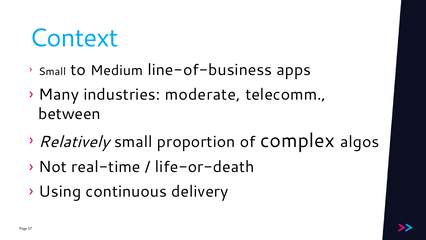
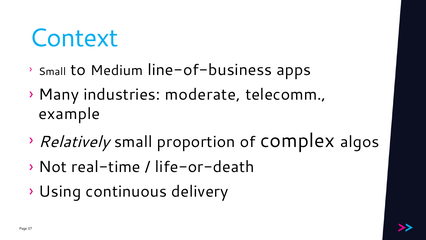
between: between -> example
